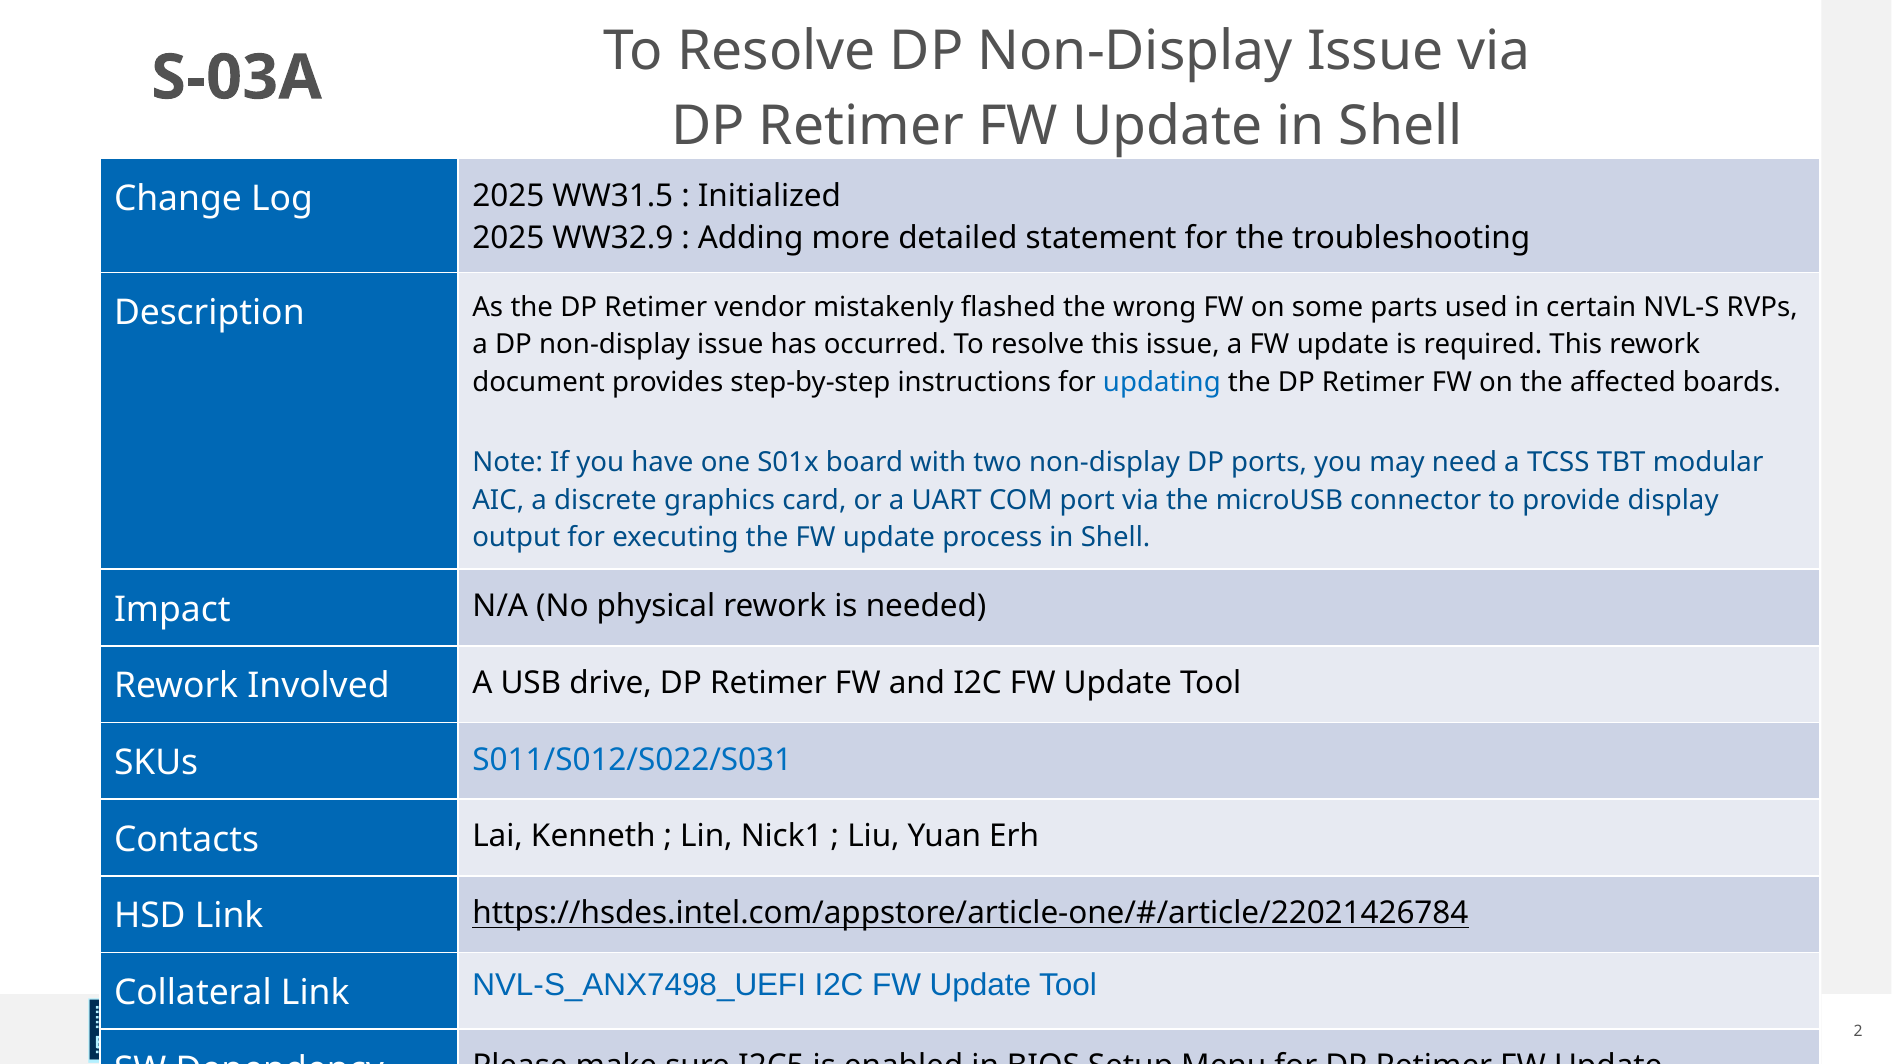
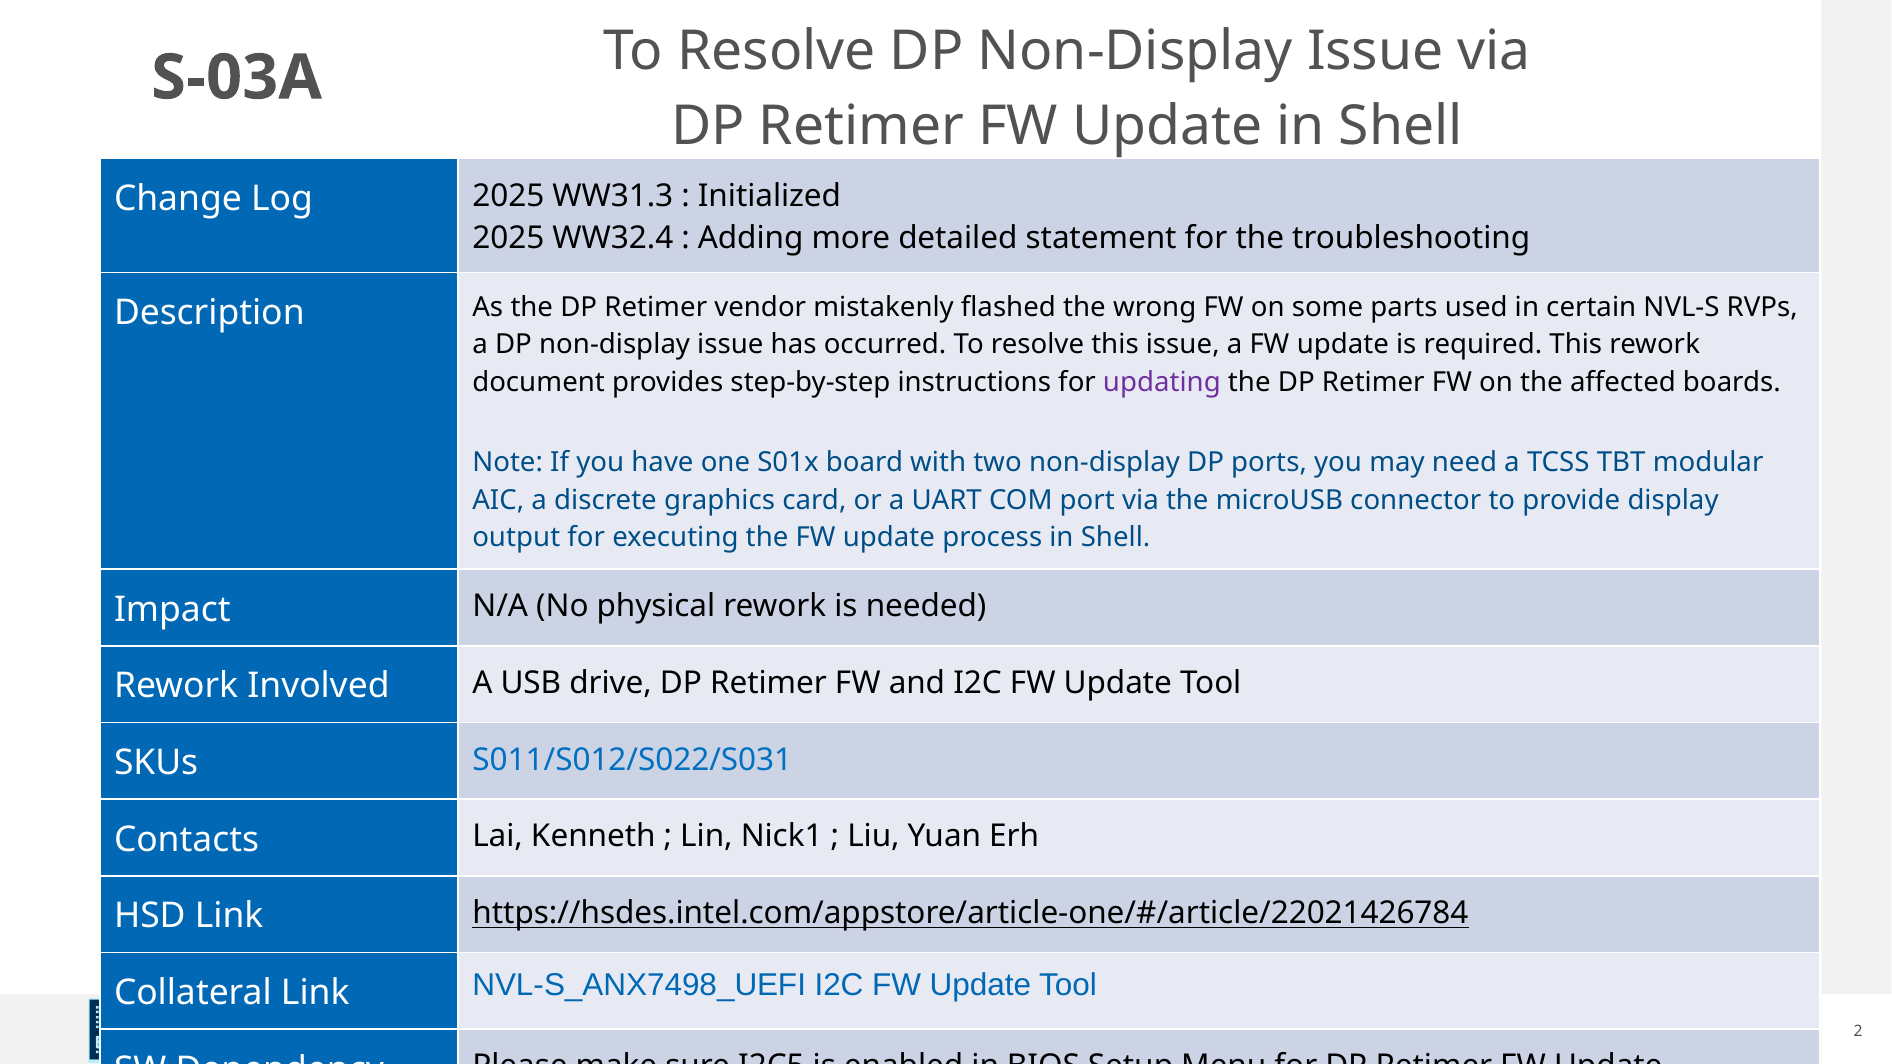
WW31.5: WW31.5 -> WW31.3
WW32.9: WW32.9 -> WW32.4
updating colour: blue -> purple
